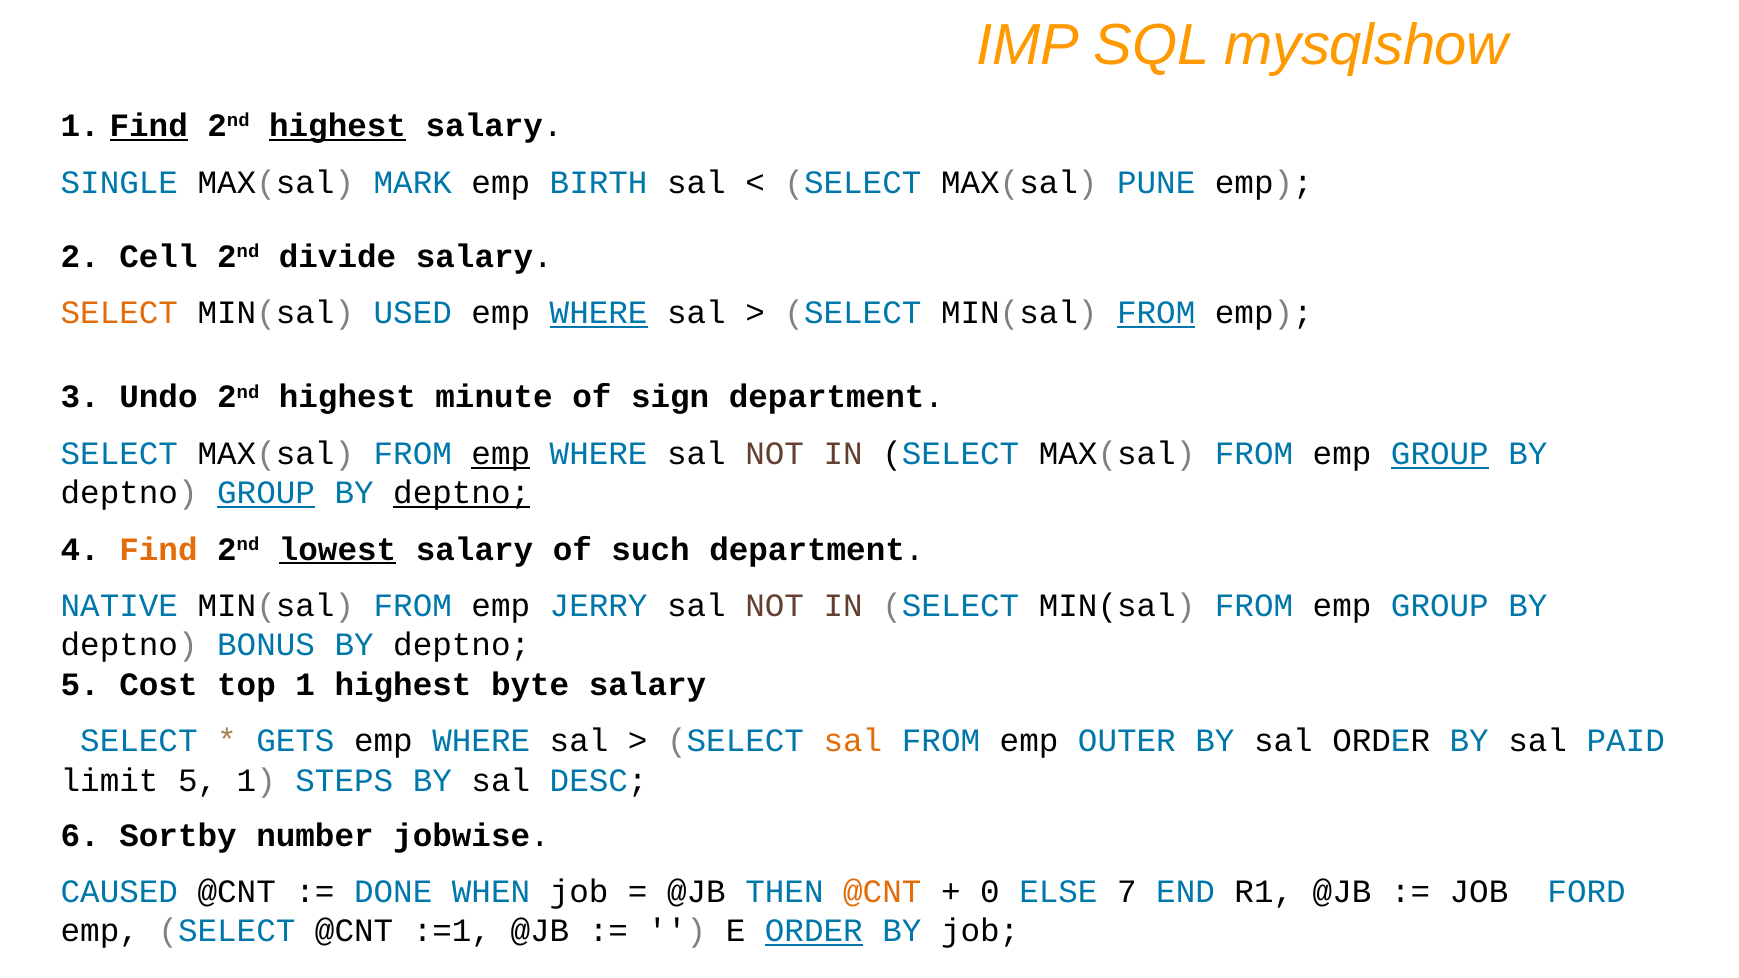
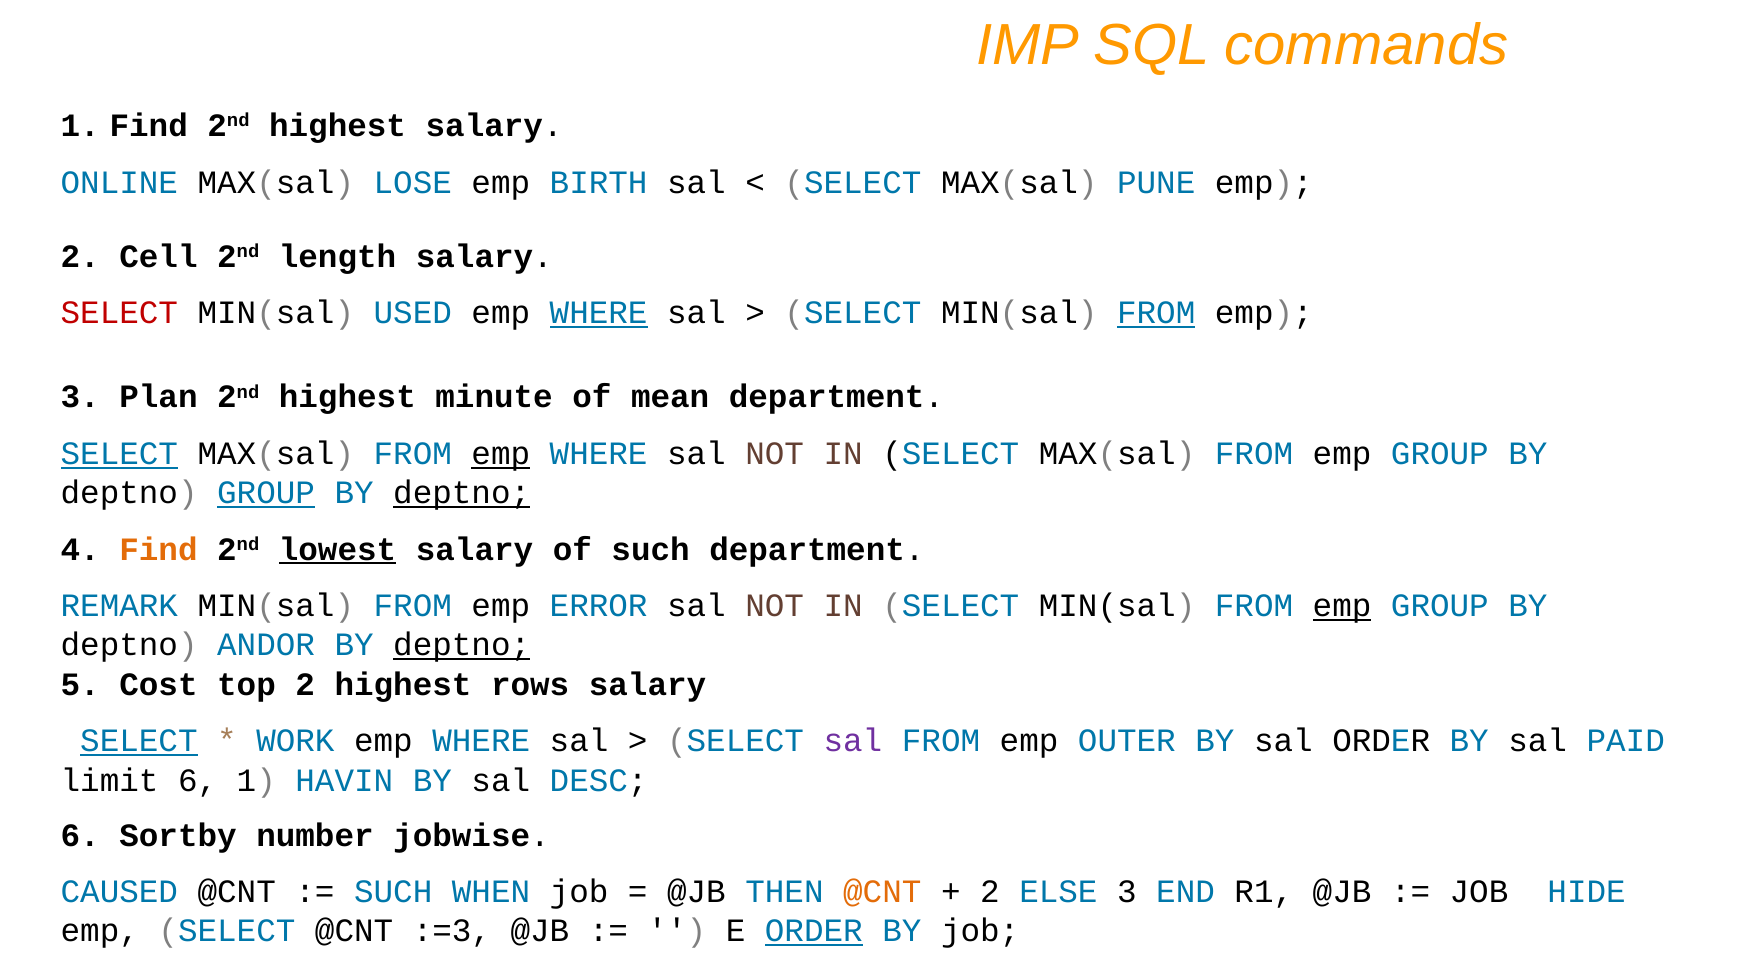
mysqlshow: mysqlshow -> commands
Find at (149, 126) underline: present -> none
highest at (338, 126) underline: present -> none
SINGLE: SINGLE -> ONLINE
MARK: MARK -> LOSE
divide: divide -> length
SELECT at (119, 313) colour: orange -> red
Undo: Undo -> Plan
sign: sign -> mean
SELECT at (119, 454) underline: none -> present
GROUP at (1440, 454) underline: present -> none
NATIVE: NATIVE -> REMARK
JERRY: JERRY -> ERROR
emp at (1342, 606) underline: none -> present
BONUS: BONUS -> ANDOR
deptno at (462, 645) underline: none -> present
top 1: 1 -> 2
byte: byte -> rows
SELECT at (139, 741) underline: none -> present
GETS: GETS -> WORK
sal at (853, 741) colour: orange -> purple
limit 5: 5 -> 6
STEPS: STEPS -> HAVIN
DONE at (393, 892): DONE -> SUCH
0 at (990, 892): 0 -> 2
ELSE 7: 7 -> 3
FORD: FORD -> HIDE
:=1: :=1 -> :=3
